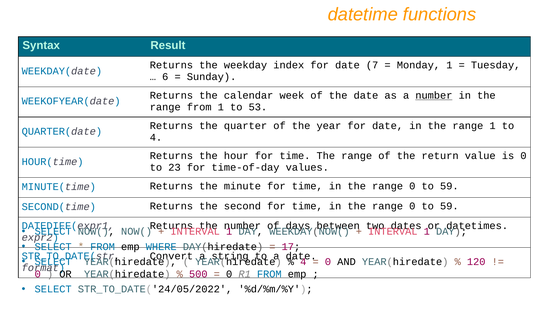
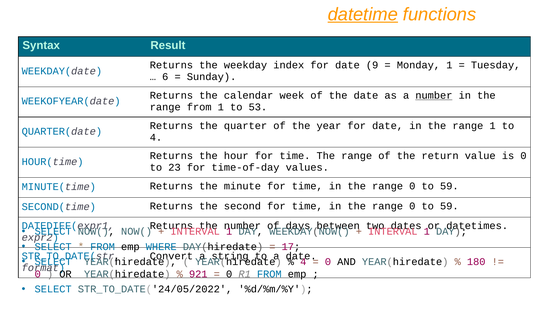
datetime underline: none -> present
7: 7 -> 9
120: 120 -> 180
500: 500 -> 921
